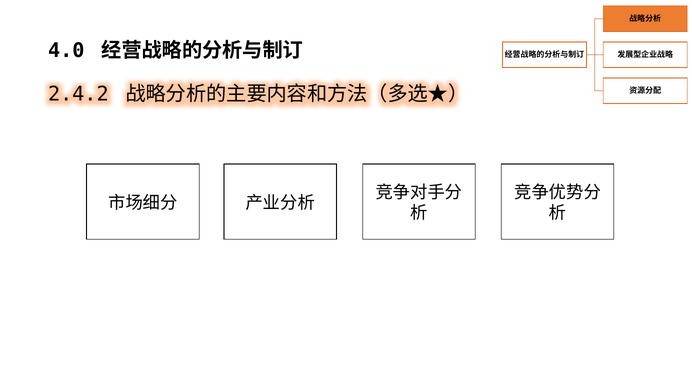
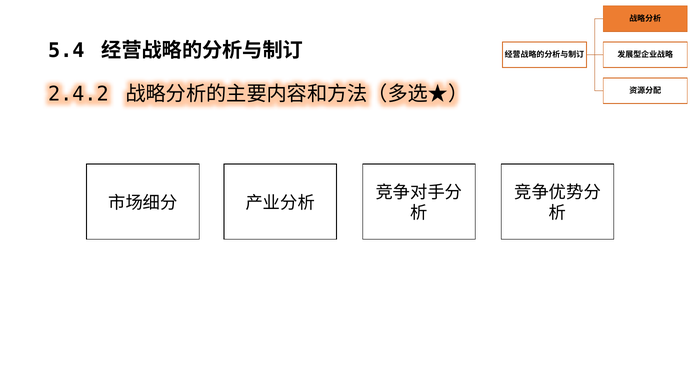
4.0: 4.0 -> 5.4
